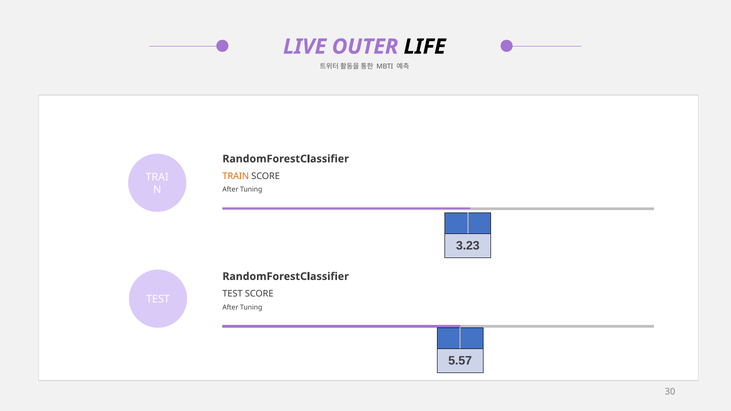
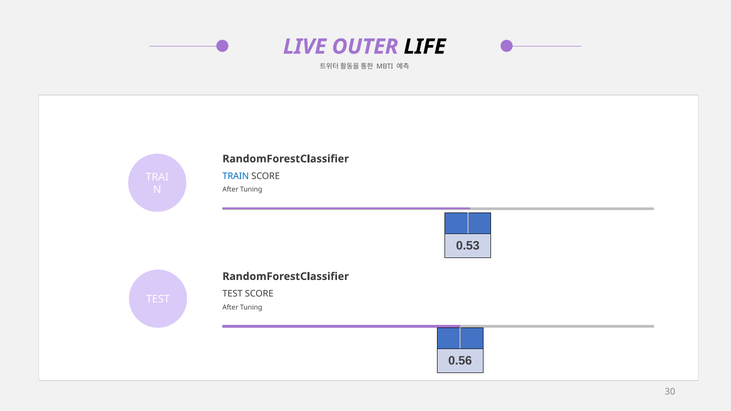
TRAIN colour: orange -> blue
3.23: 3.23 -> 0.53
5.57: 5.57 -> 0.56
